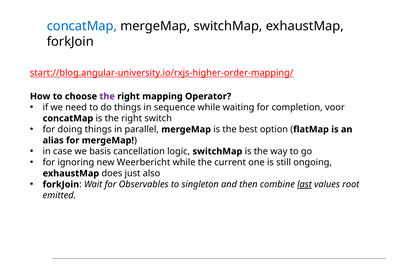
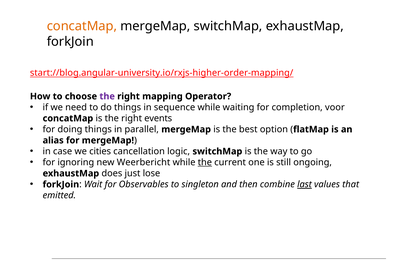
concatMap at (82, 26) colour: blue -> orange
switch: switch -> events
basis: basis -> cities
the at (205, 162) underline: none -> present
also: also -> lose
root: root -> that
